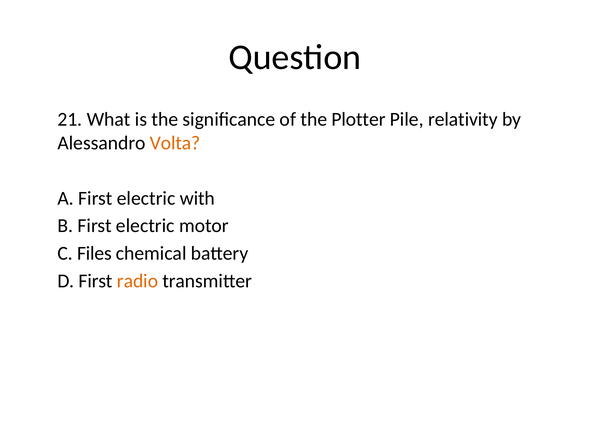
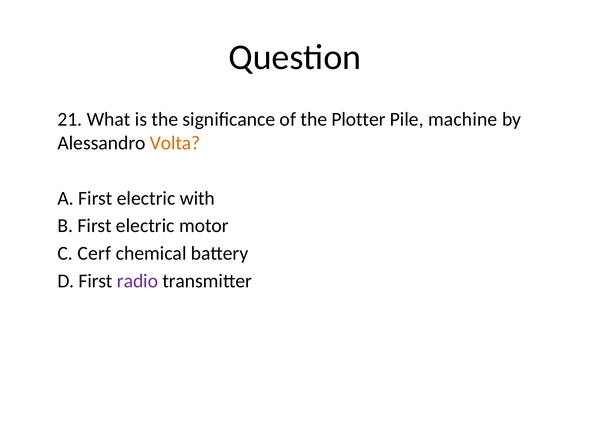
relativity: relativity -> machine
Files: Files -> Cerf
radio colour: orange -> purple
